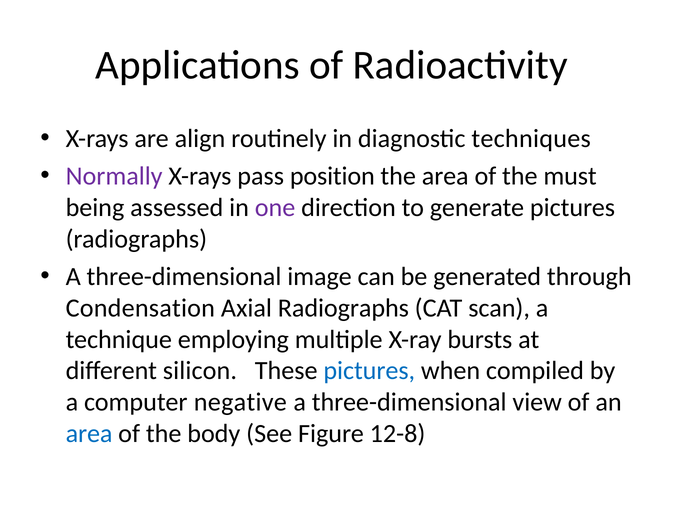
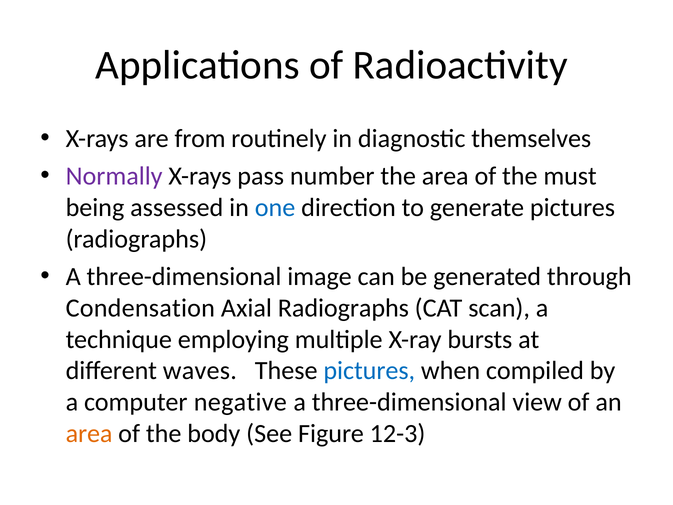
align: align -> from
techniques: techniques -> themselves
position: position -> number
one colour: purple -> blue
silicon: silicon -> waves
area at (89, 433) colour: blue -> orange
12-8: 12-8 -> 12-3
